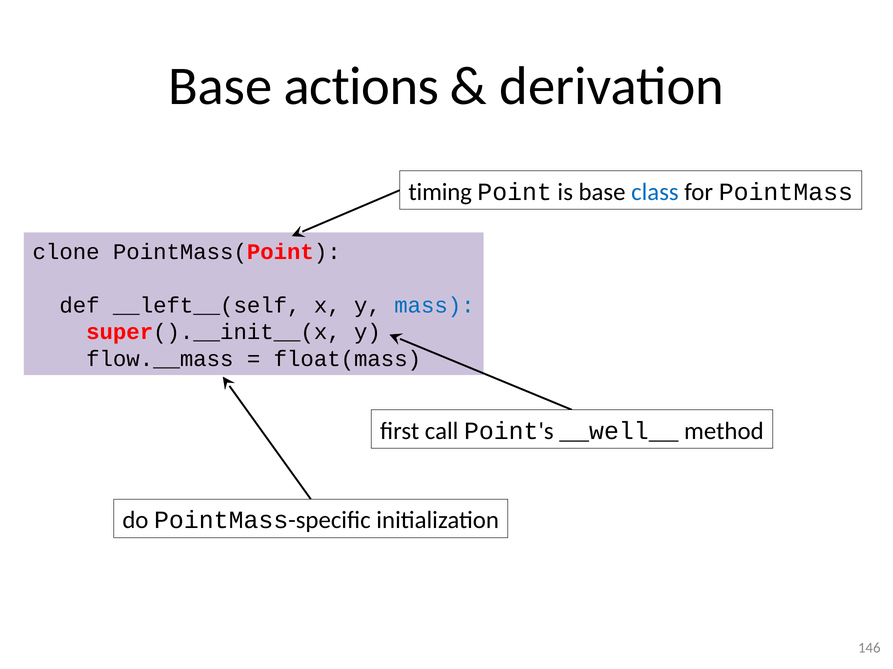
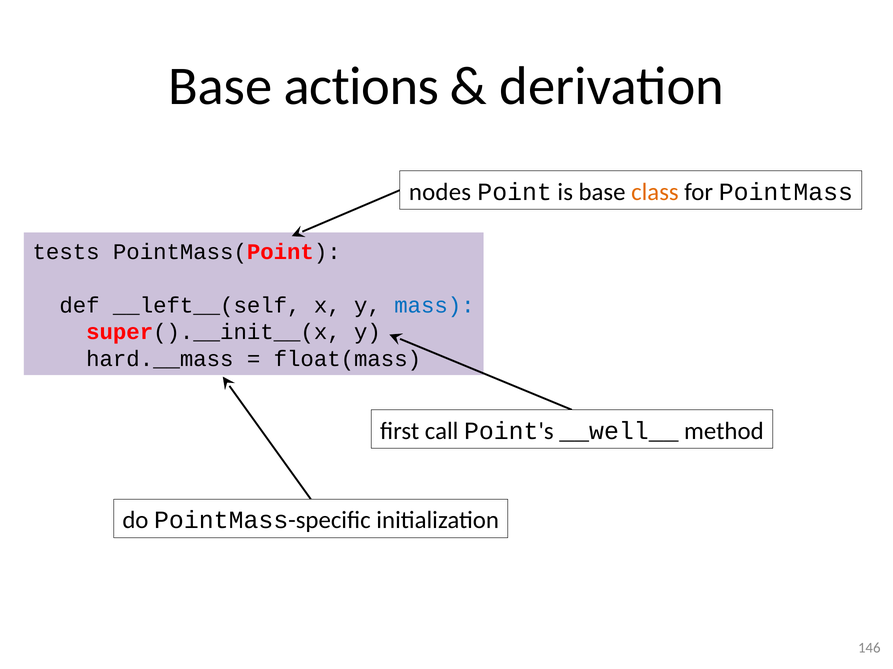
timing: timing -> nodes
class colour: blue -> orange
clone: clone -> tests
flow.__mass: flow.__mass -> hard.__mass
